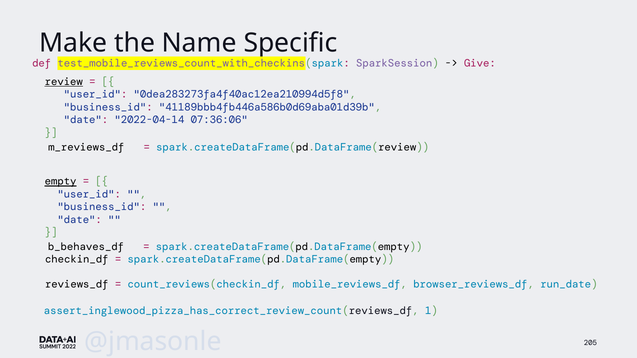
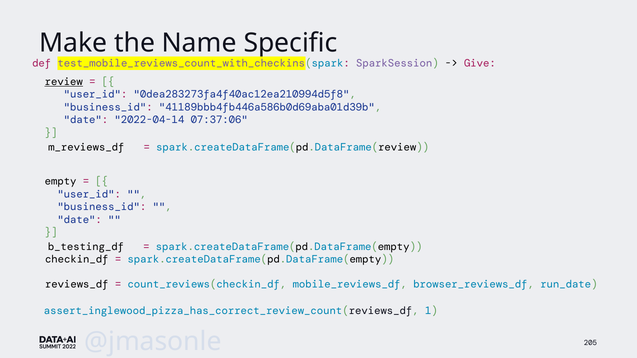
07:36:06: 07:36:06 -> 07:37:06
empty underline: present -> none
b_behaves_df: b_behaves_df -> b_testing_df
